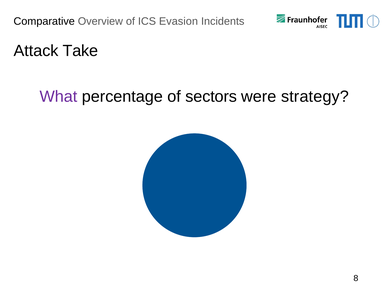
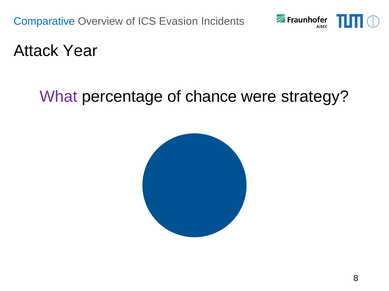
Comparative colour: black -> blue
Take: Take -> Year
sectors: sectors -> chance
